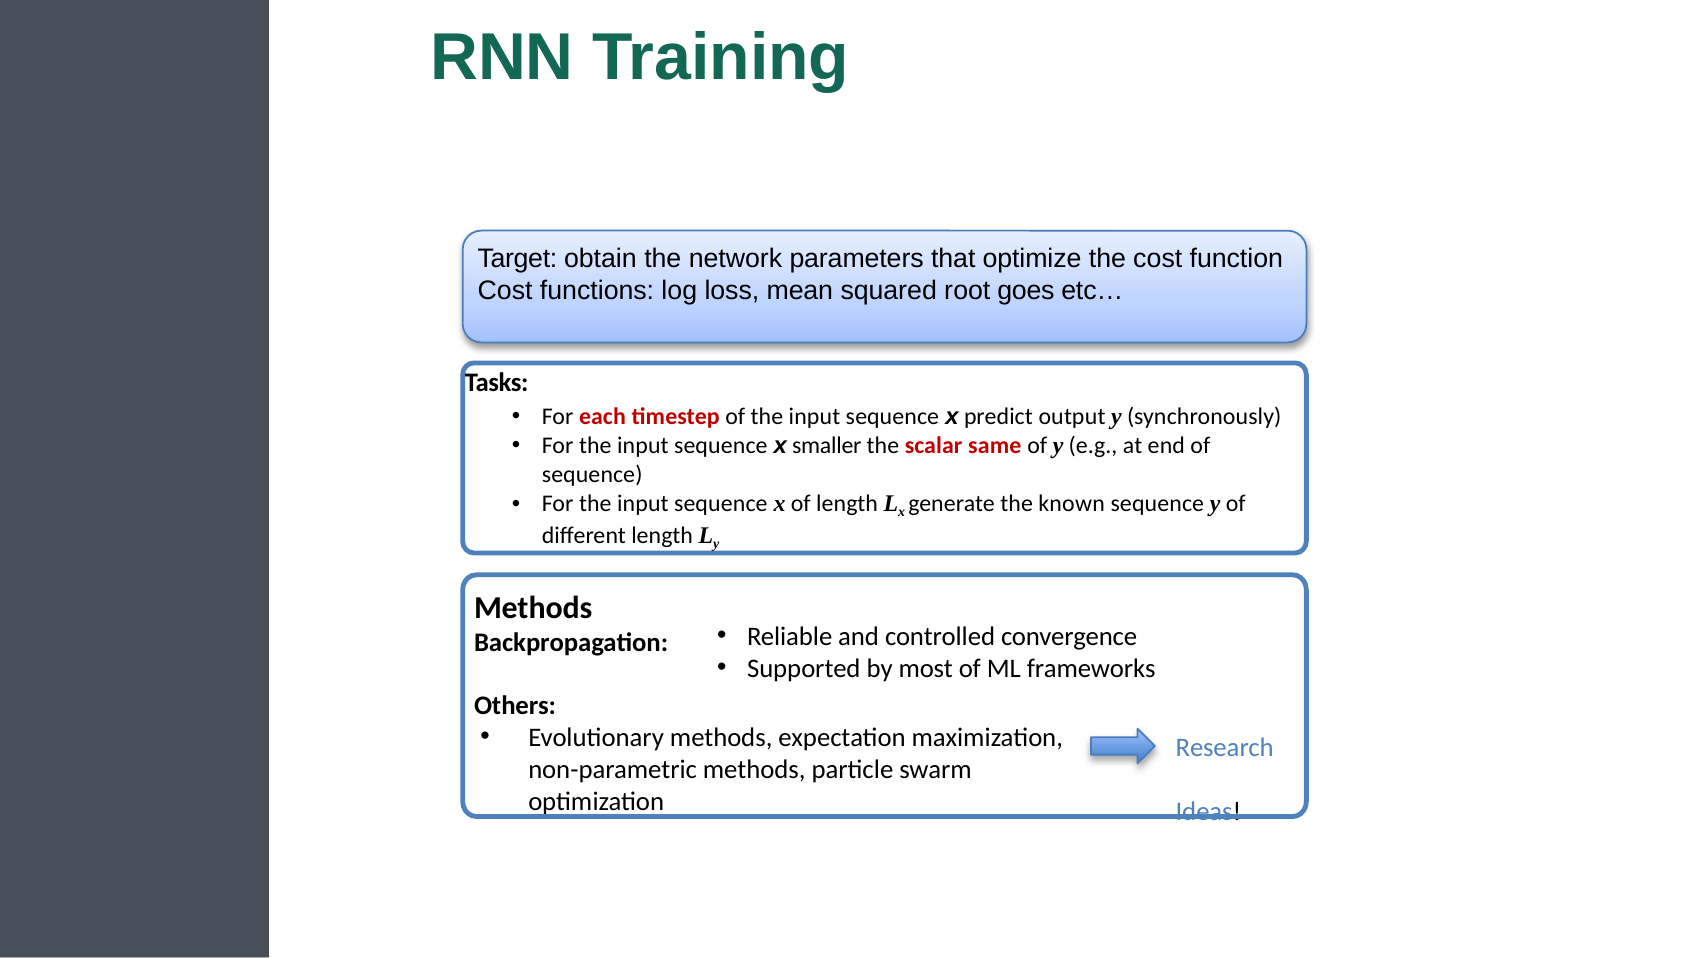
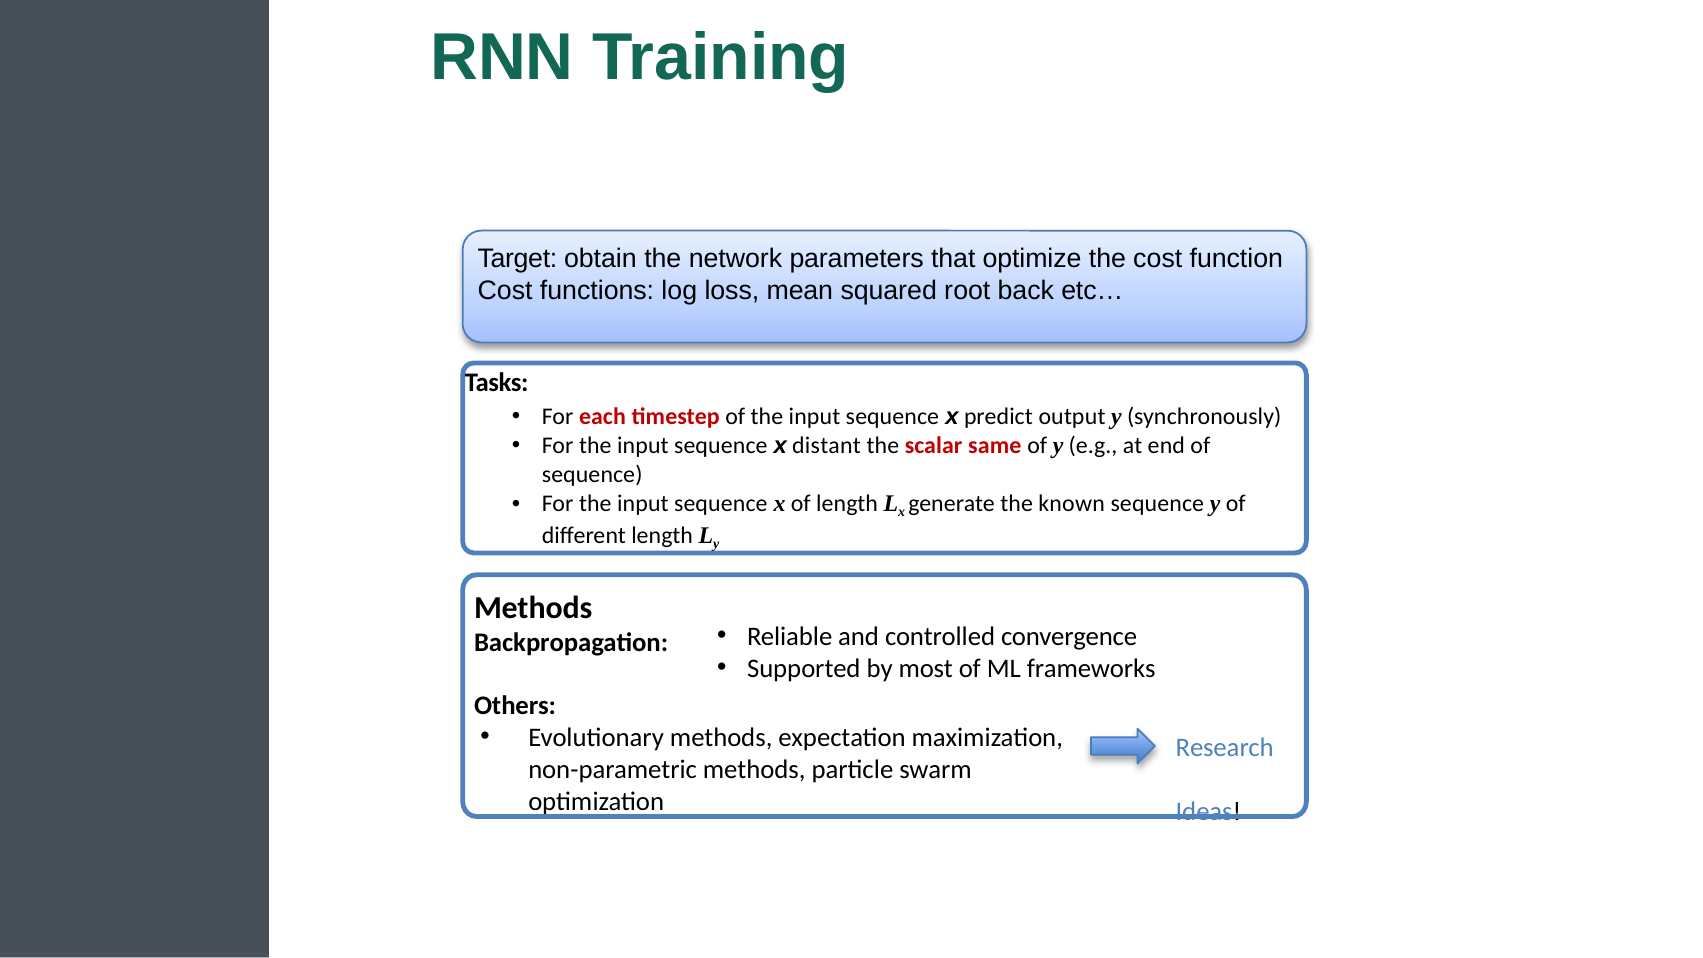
goes: goes -> back
smaller: smaller -> distant
